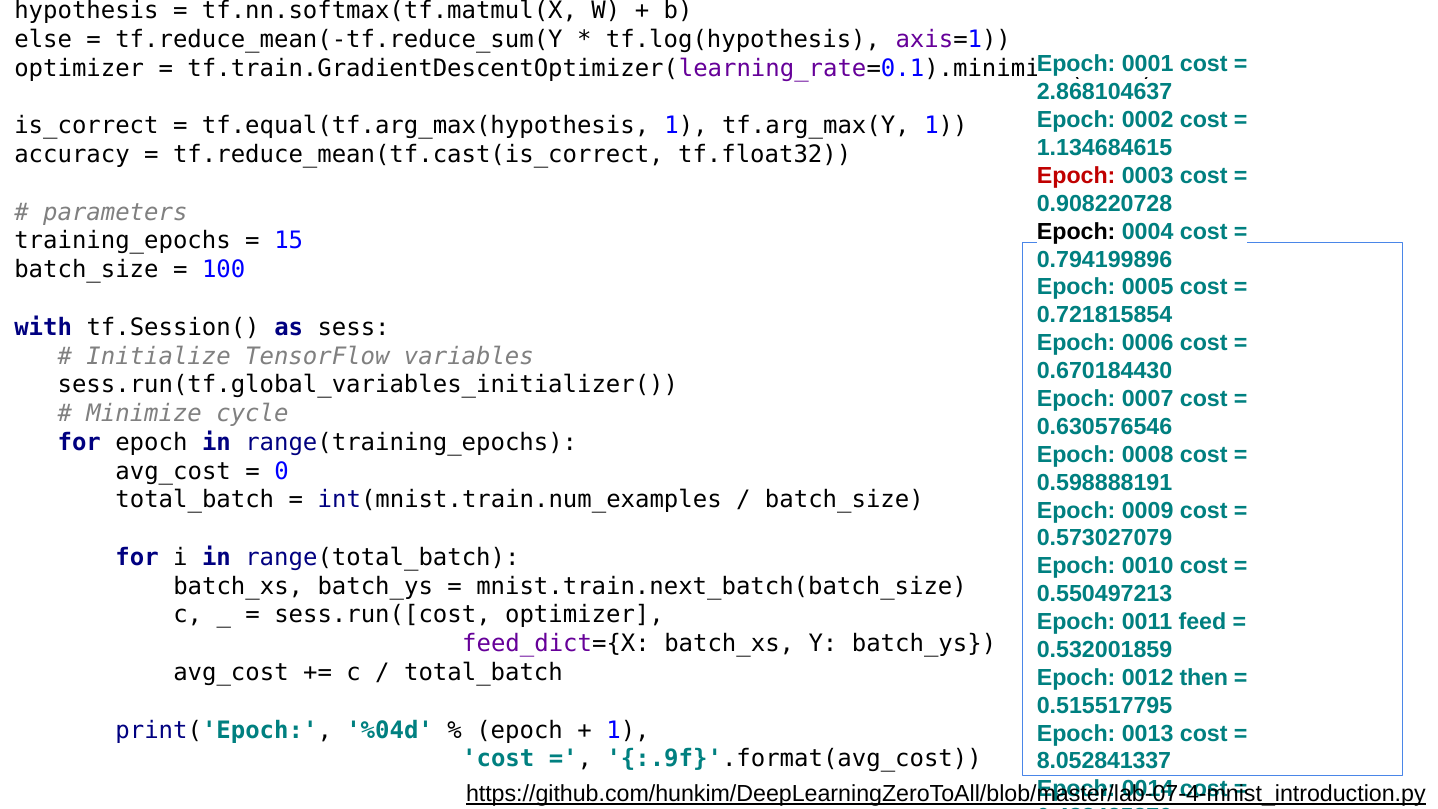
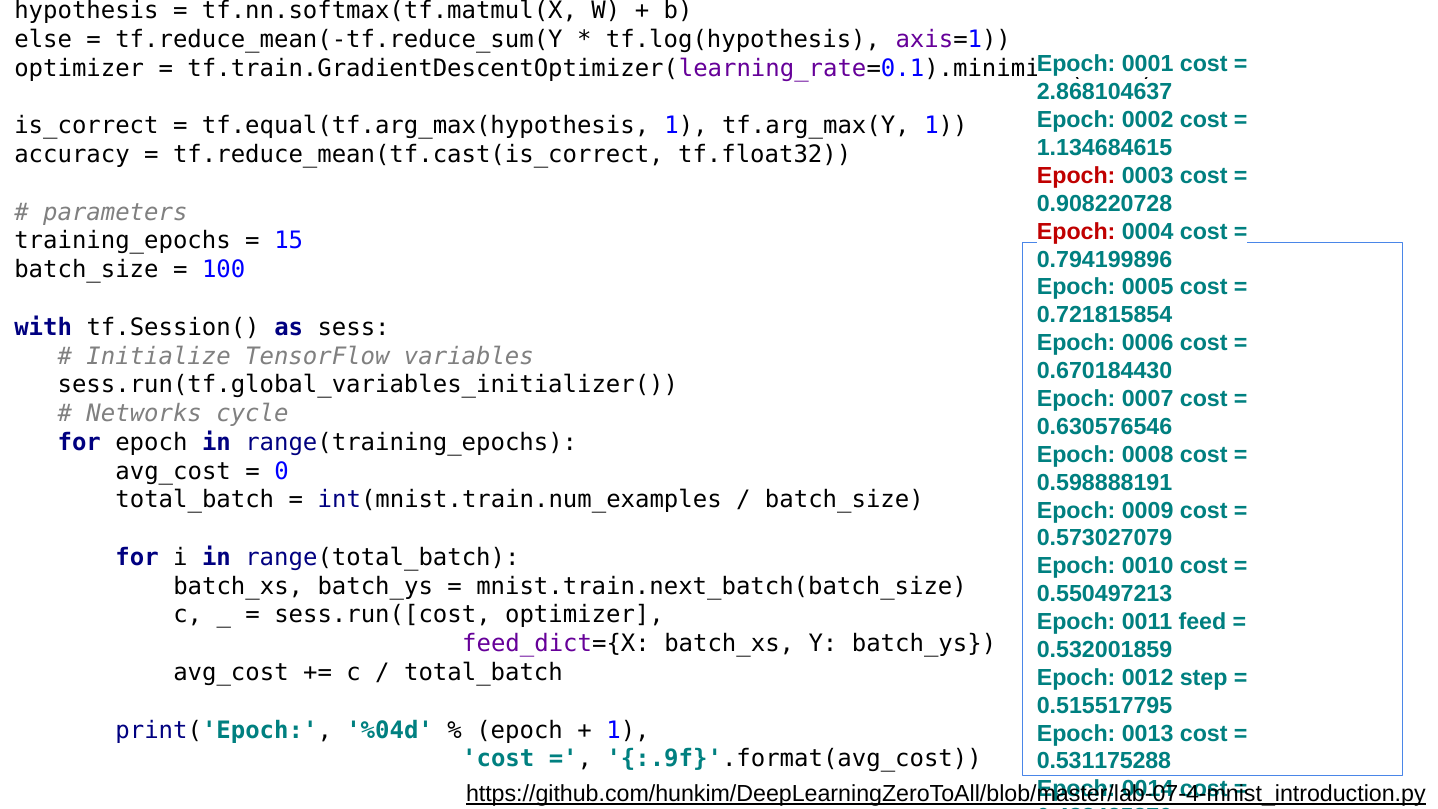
Epoch at (1076, 232) colour: black -> red
Minimize: Minimize -> Networks
then: then -> step
8.052841337: 8.052841337 -> 0.531175288
